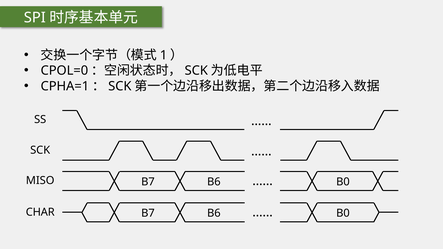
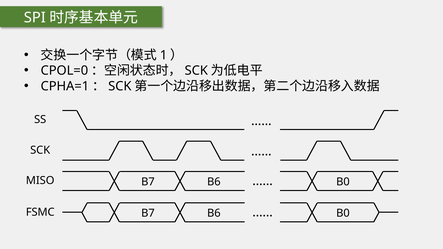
CHAR: CHAR -> FSMC
